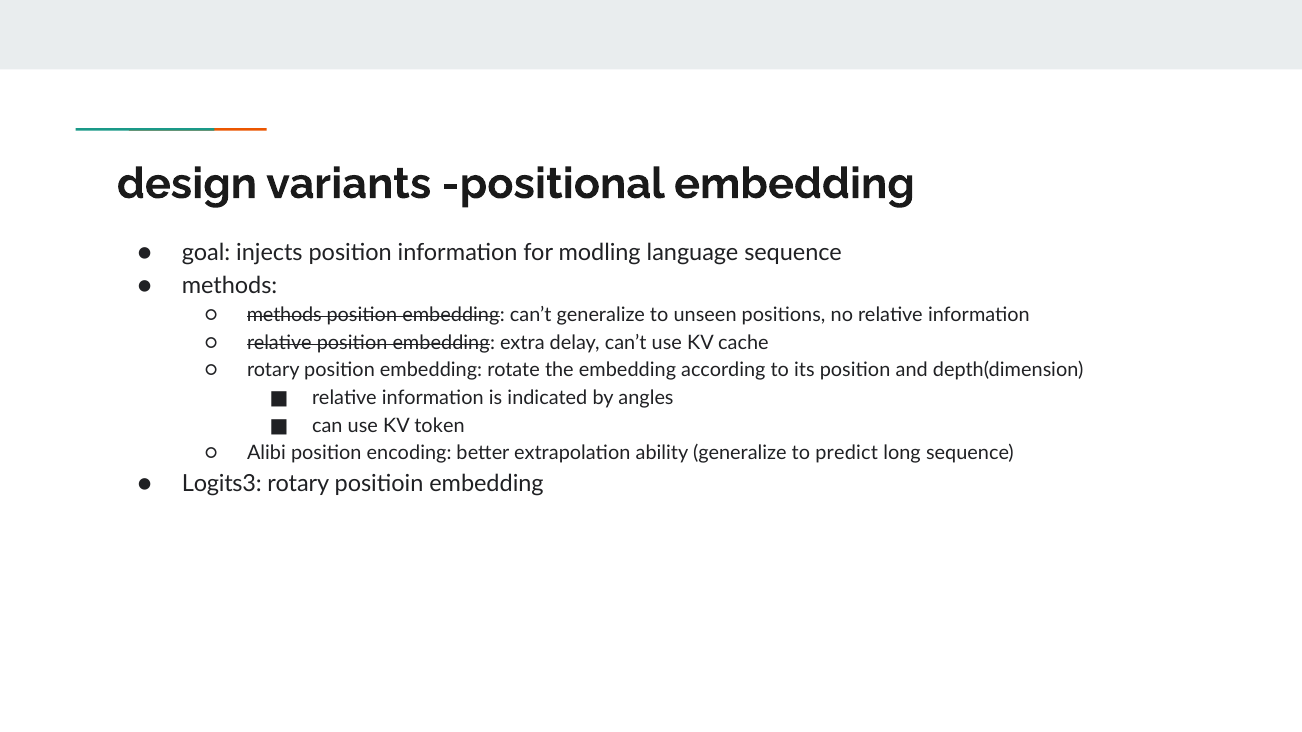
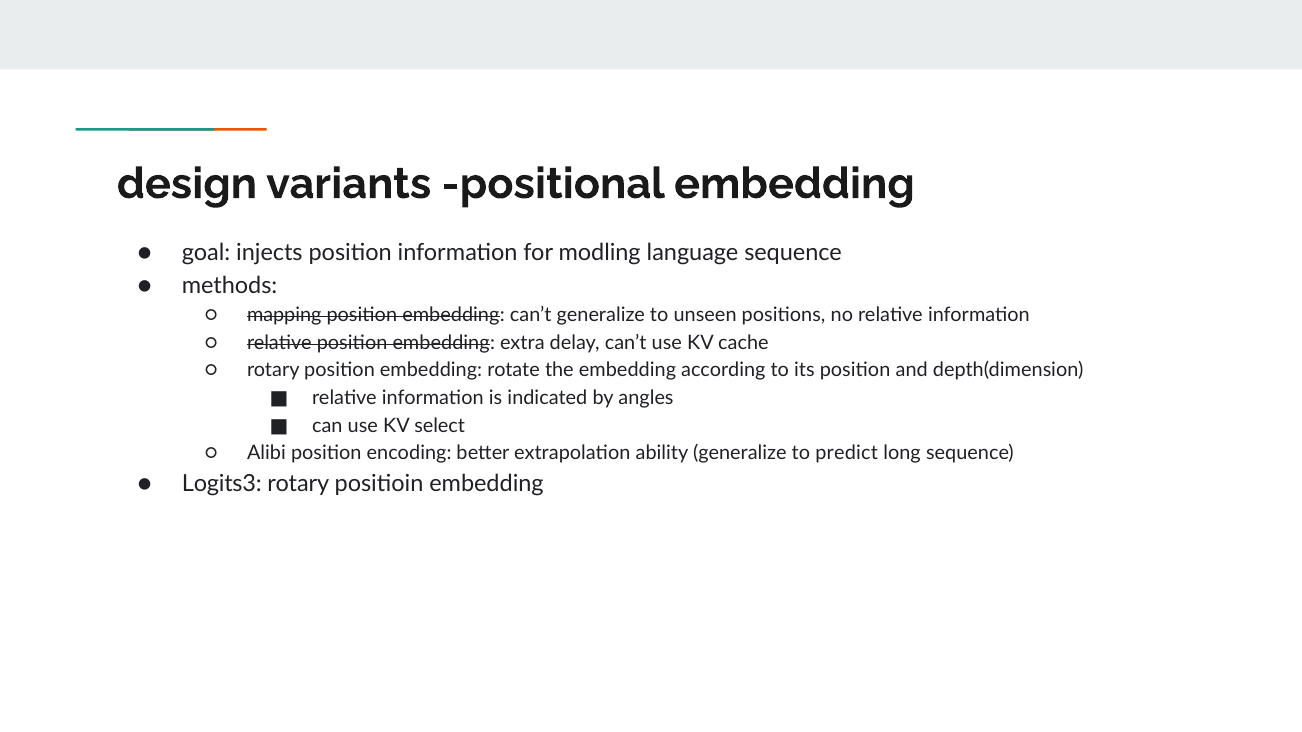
methods at (284, 315): methods -> mapping
token: token -> select
